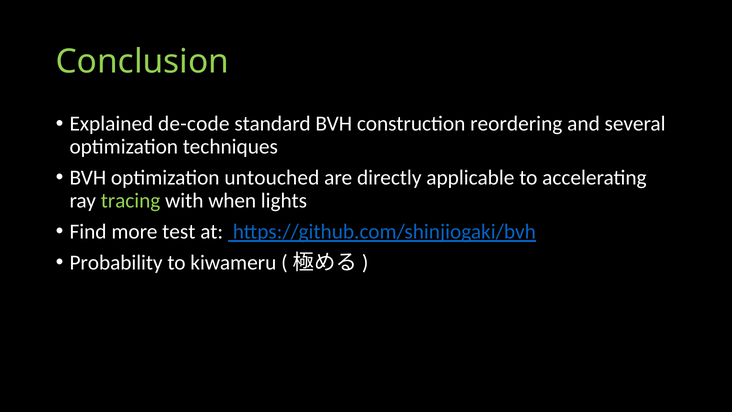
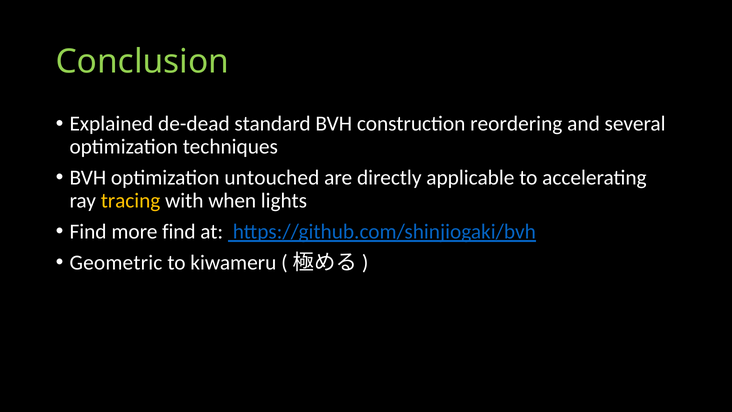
de-code: de-code -> de-dead
tracing colour: light green -> yellow
more test: test -> find
Probability: Probability -> Geometric
